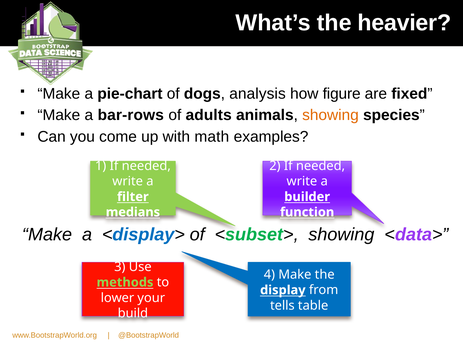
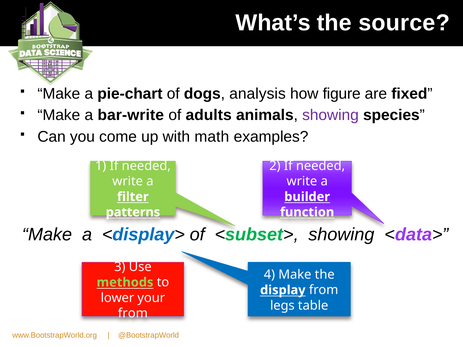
heavier: heavier -> source
bar-rows: bar-rows -> bar-write
showing at (330, 115) colour: orange -> purple
medians: medians -> patterns
tells: tells -> legs
build at (133, 313): build -> from
